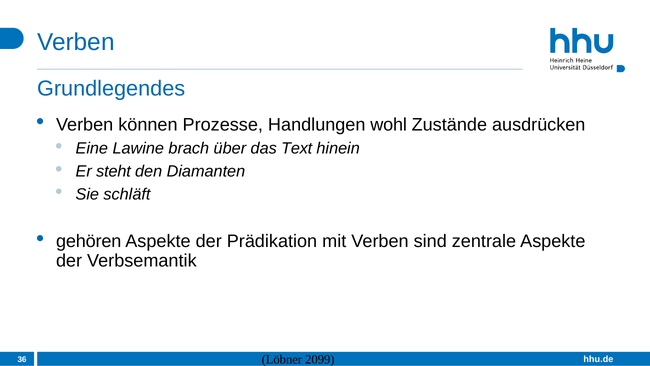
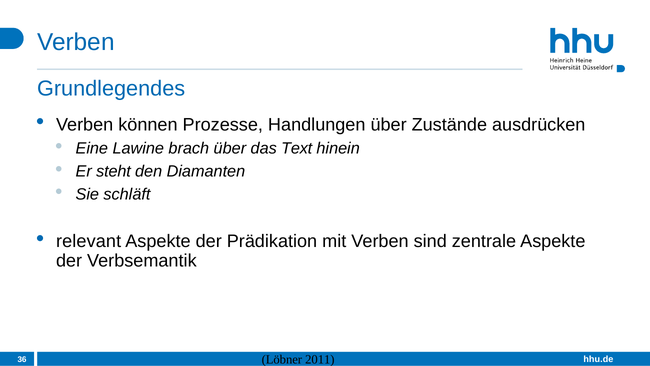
Handlungen wohl: wohl -> über
gehören: gehören -> relevant
2099: 2099 -> 2011
